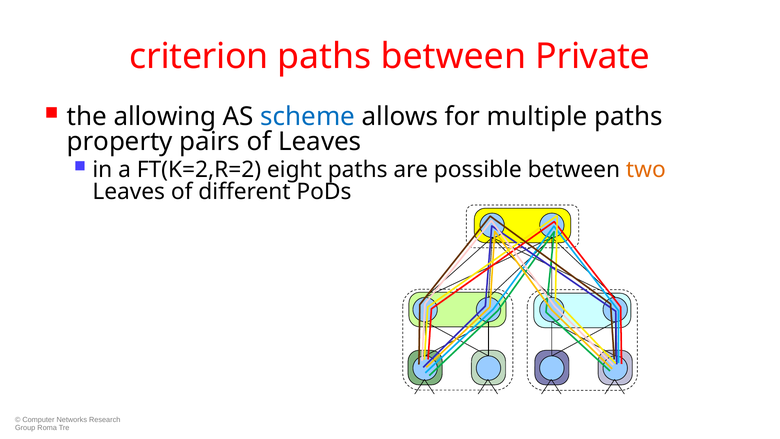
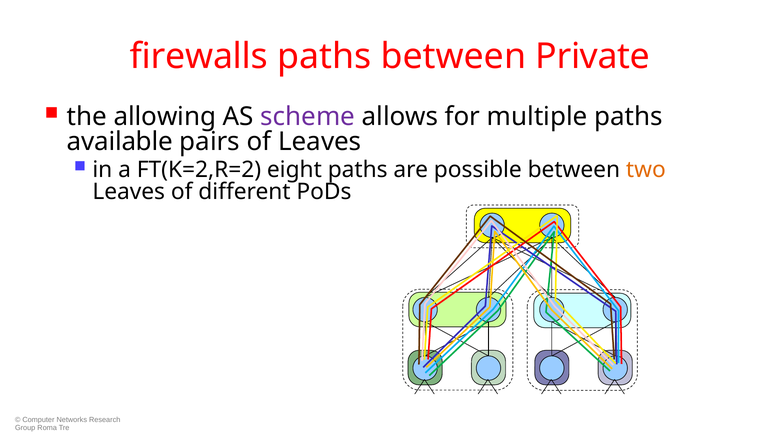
criterion: criterion -> firewalls
scheme colour: blue -> purple
property: property -> available
